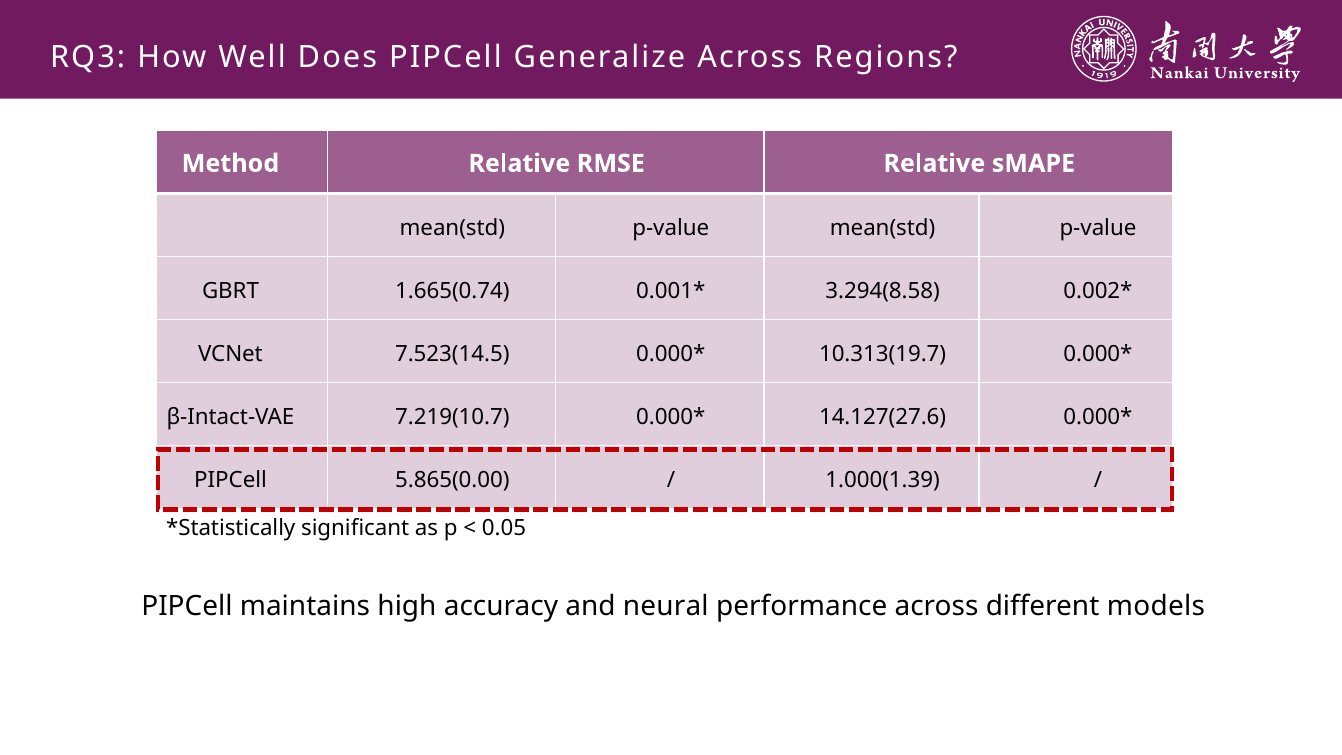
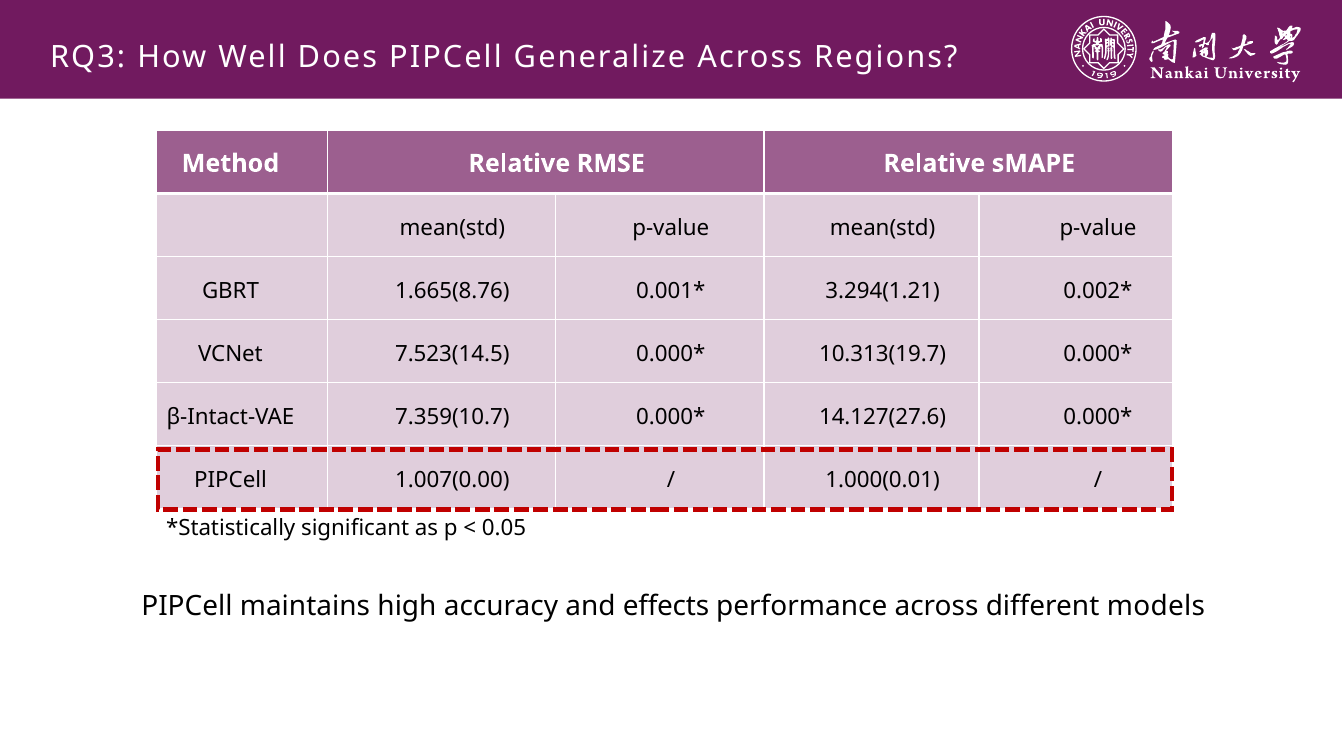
1.665(0.74: 1.665(0.74 -> 1.665(8.76
3.294(8.58: 3.294(8.58 -> 3.294(1.21
7.219(10.7: 7.219(10.7 -> 7.359(10.7
5.865(0.00: 5.865(0.00 -> 1.007(0.00
1.000(1.39: 1.000(1.39 -> 1.000(0.01
neural: neural -> effects
